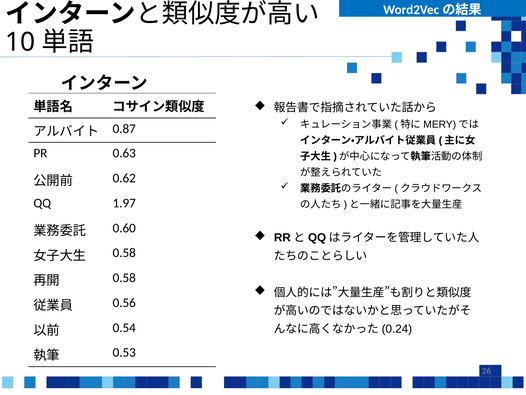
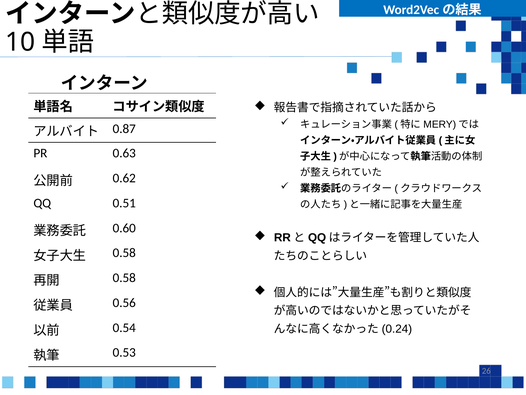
1.97: 1.97 -> 0.51
